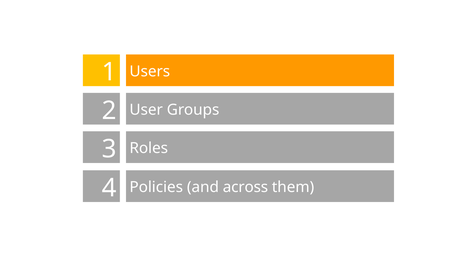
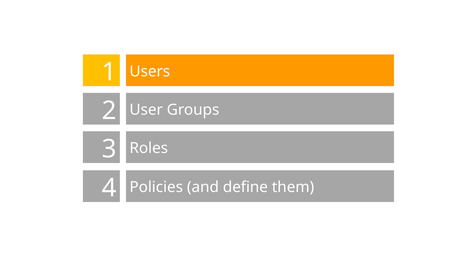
across: across -> define
